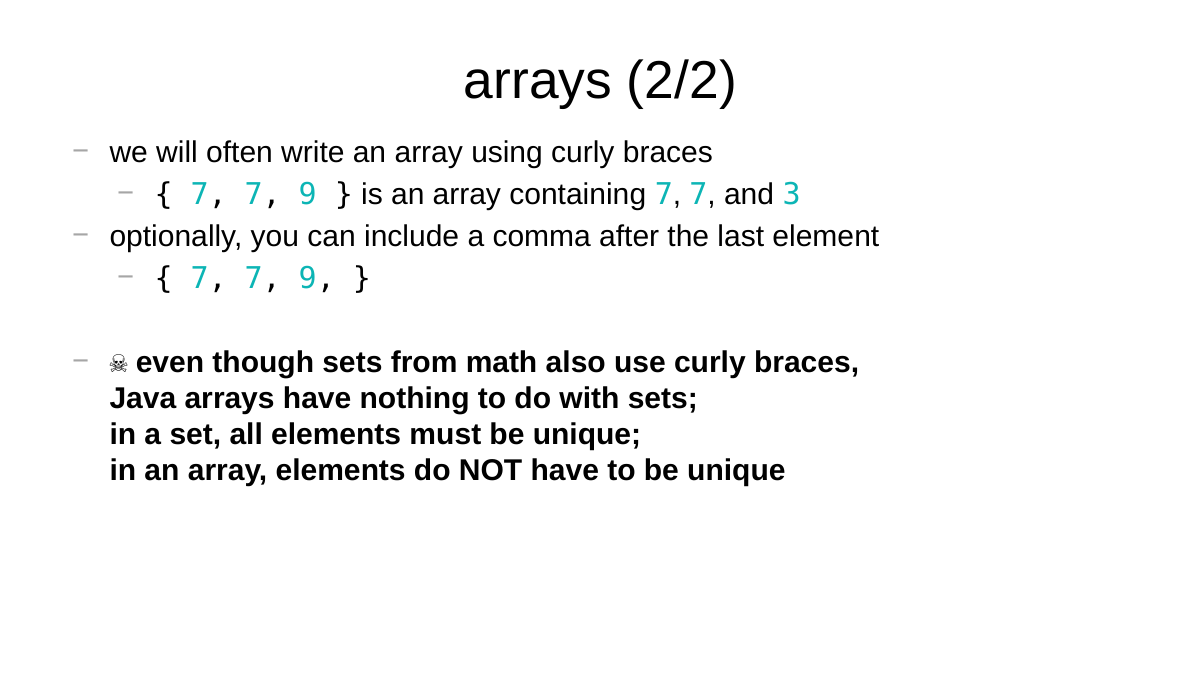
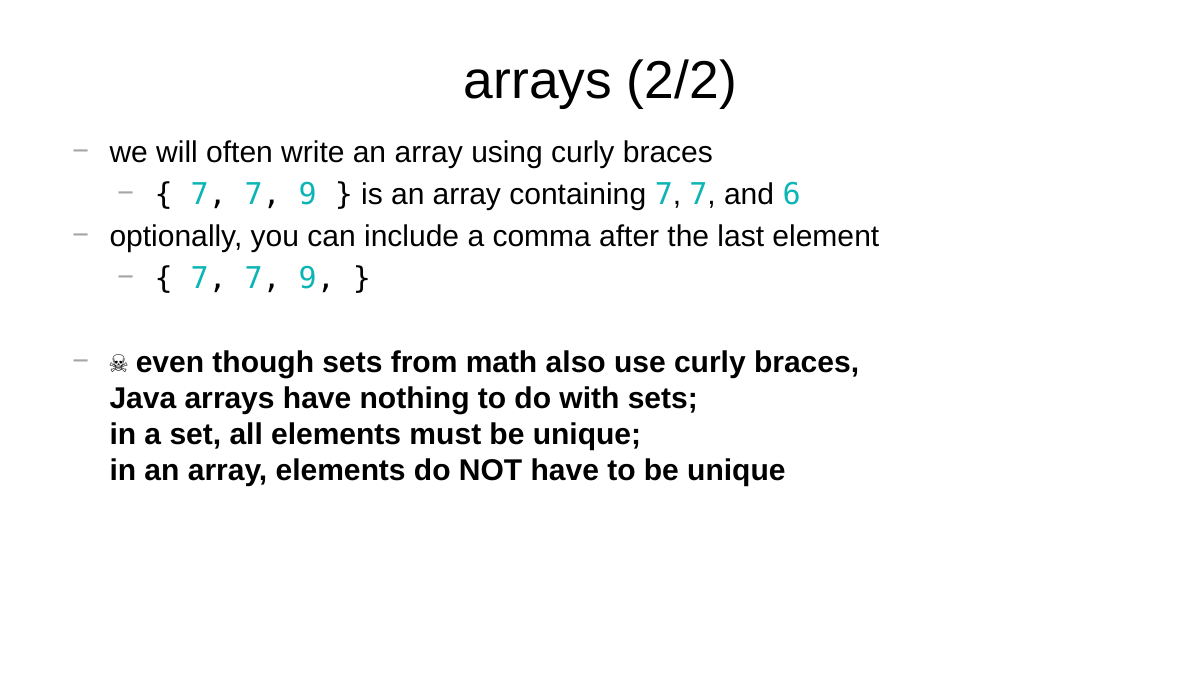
3: 3 -> 6
